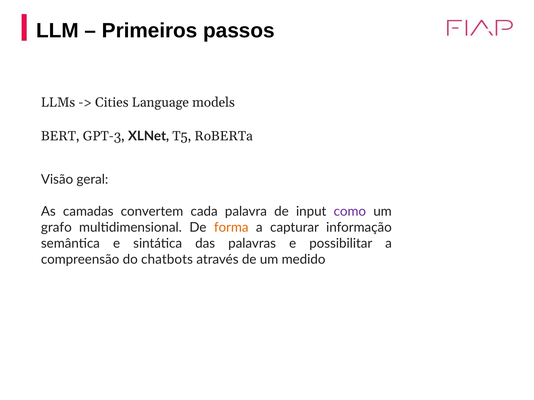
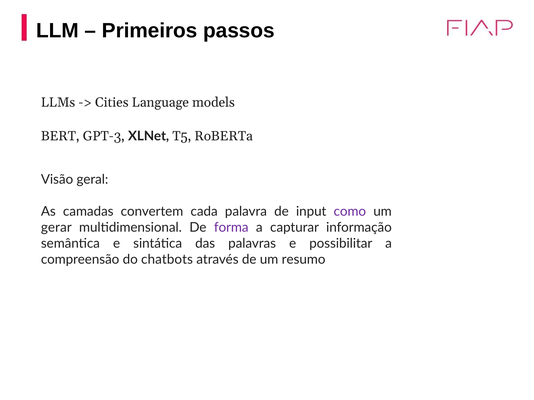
grafo: grafo -> gerar
forma colour: orange -> purple
medido: medido -> resumo
